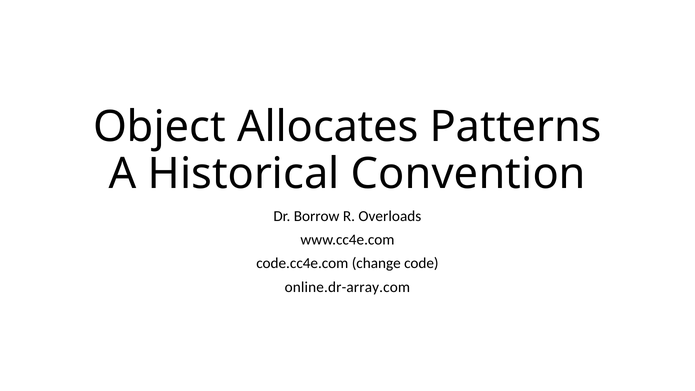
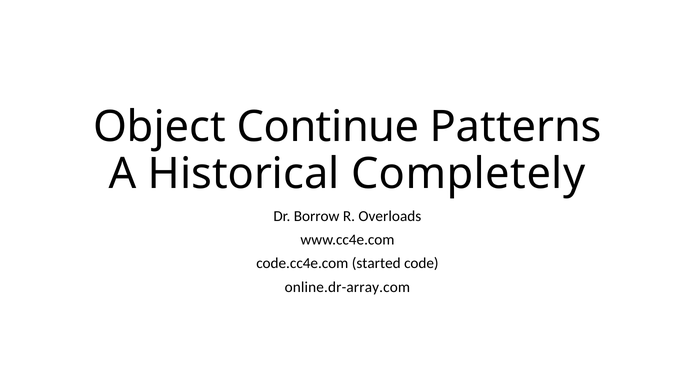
Allocates: Allocates -> Continue
Convention: Convention -> Completely
change: change -> started
